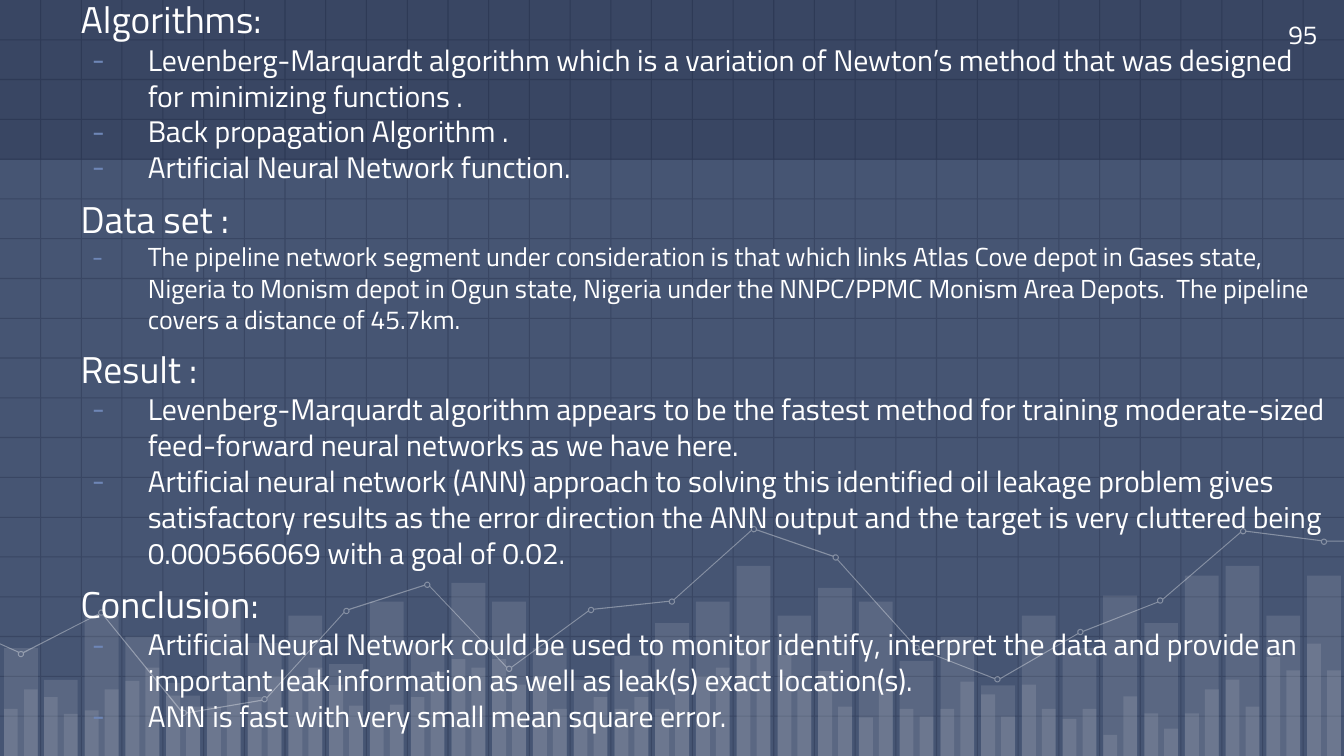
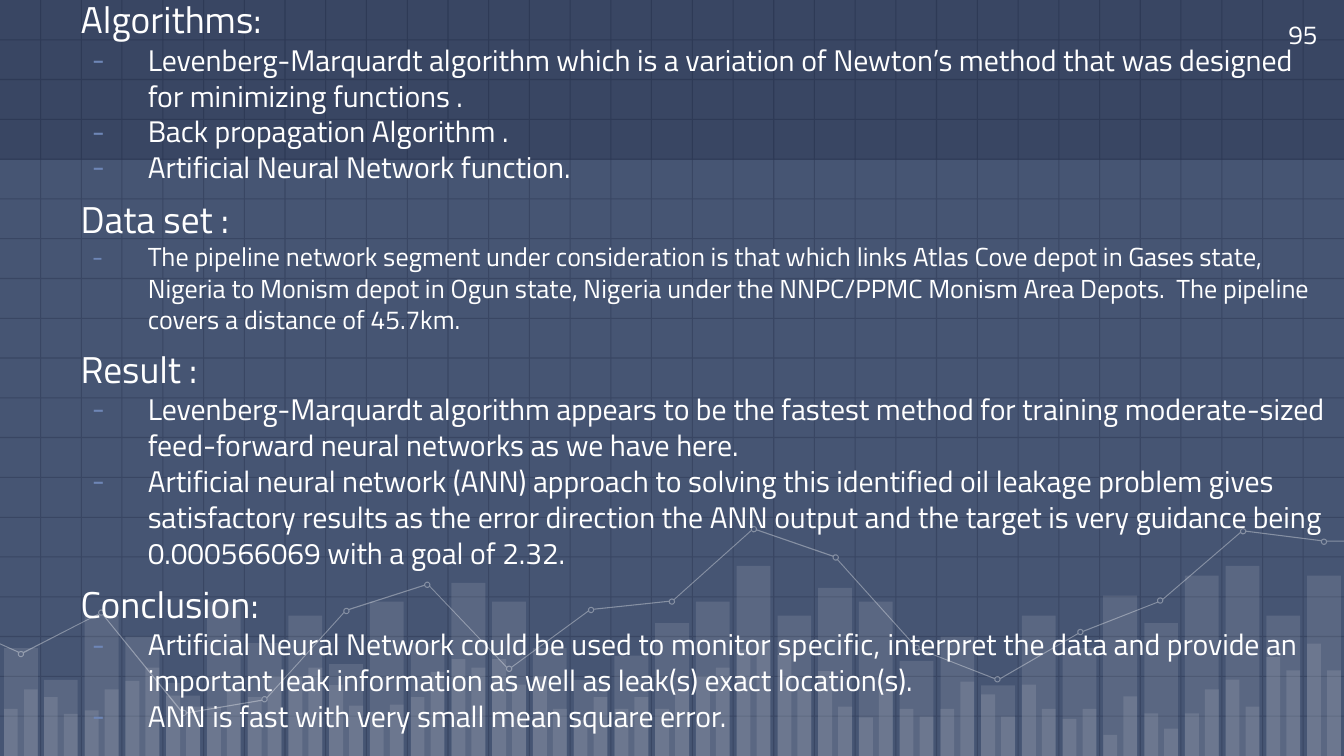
cluttered: cluttered -> guidance
0.02: 0.02 -> 2.32
identify: identify -> specific
